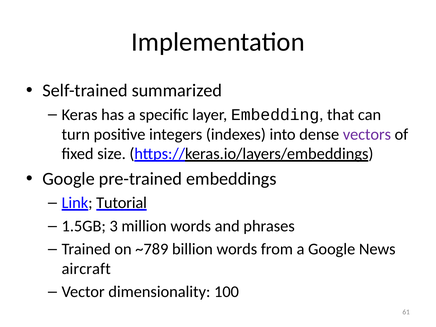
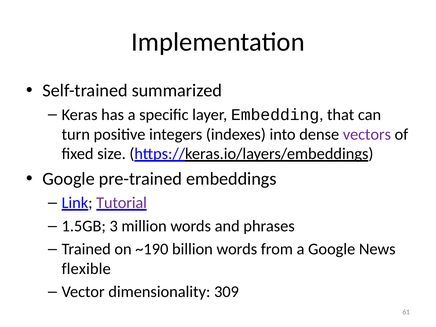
Tutorial colour: black -> purple
~789: ~789 -> ~190
aircraft: aircraft -> flexible
100: 100 -> 309
